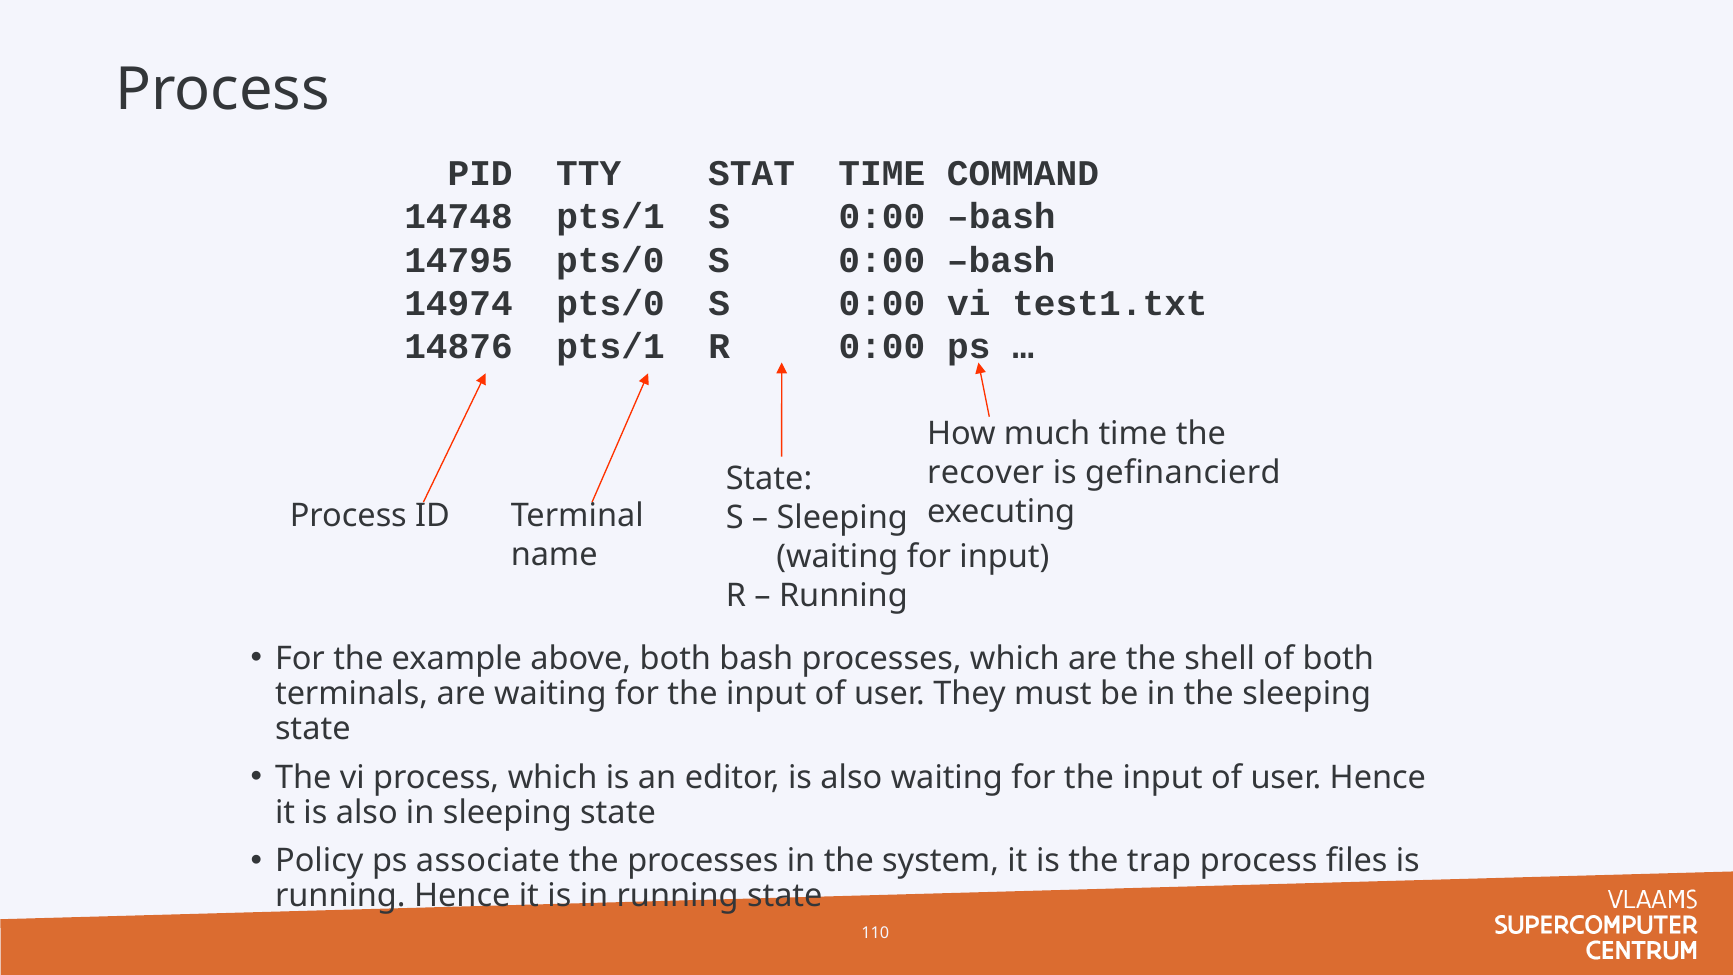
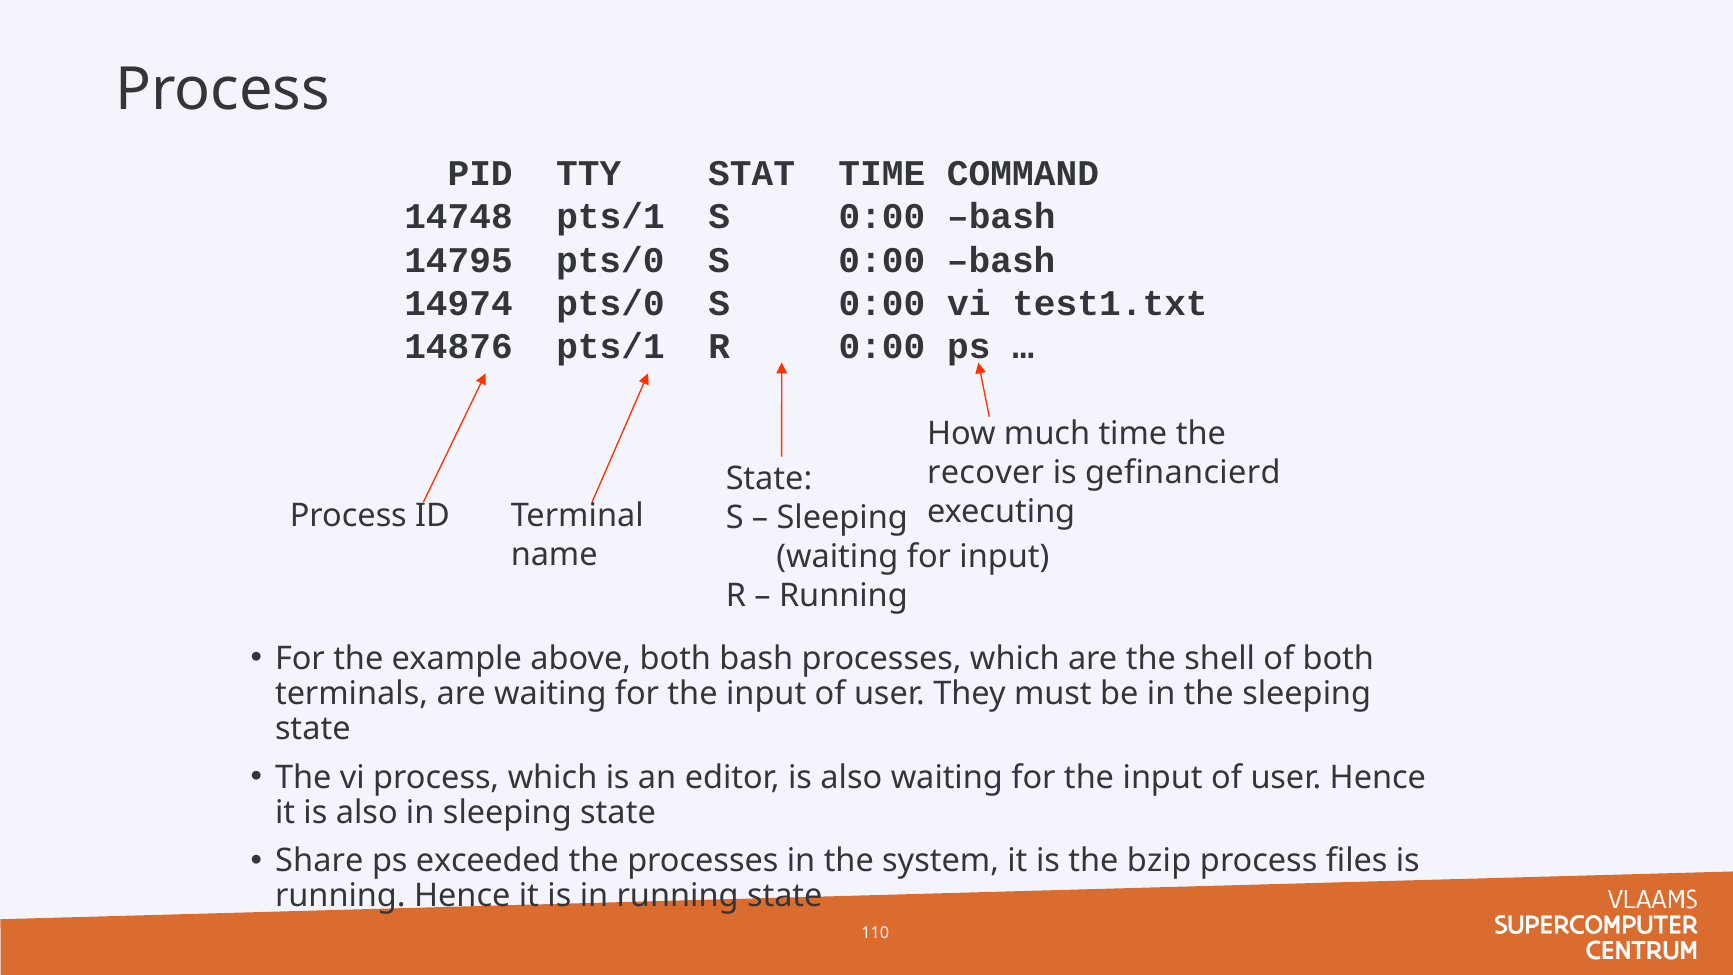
Policy: Policy -> Share
associate: associate -> exceeded
trap: trap -> bzip
